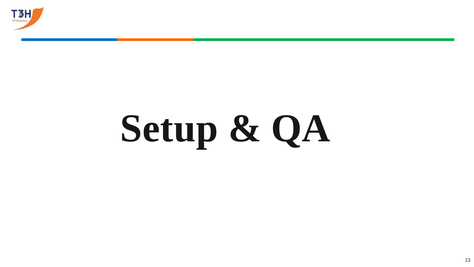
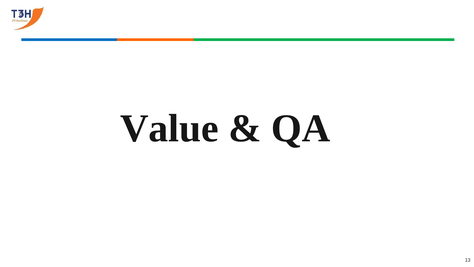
Setup: Setup -> Value
